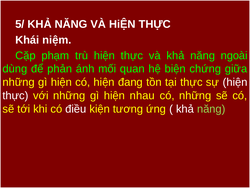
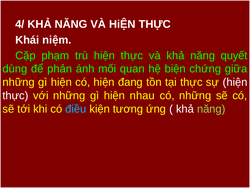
5/: 5/ -> 4/
ngoài: ngoài -> quyết
điều colour: white -> light blue
